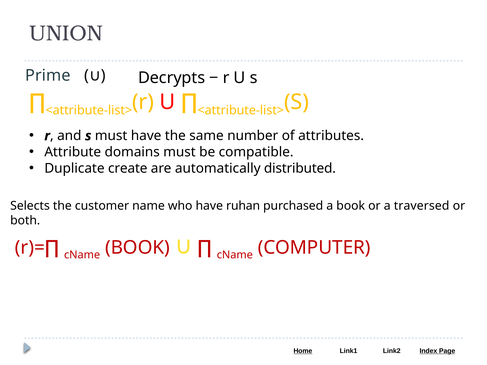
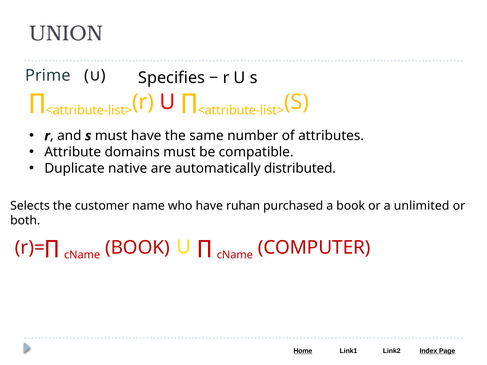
Decrypts: Decrypts -> Specifies
create: create -> native
traversed: traversed -> unlimited
